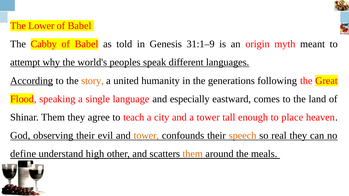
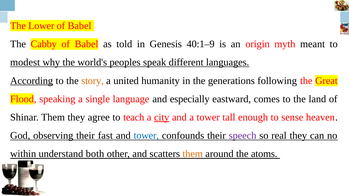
31:1–9: 31:1–9 -> 40:1–9
attempt: attempt -> modest
city underline: none -> present
place: place -> sense
evil: evil -> fast
tower at (146, 136) colour: orange -> blue
speech colour: orange -> purple
define: define -> within
high: high -> both
meals: meals -> atoms
